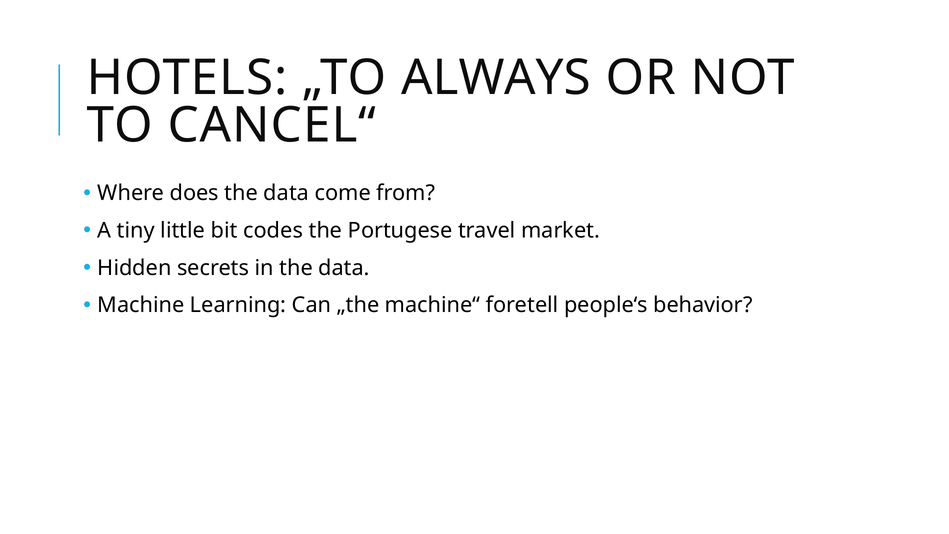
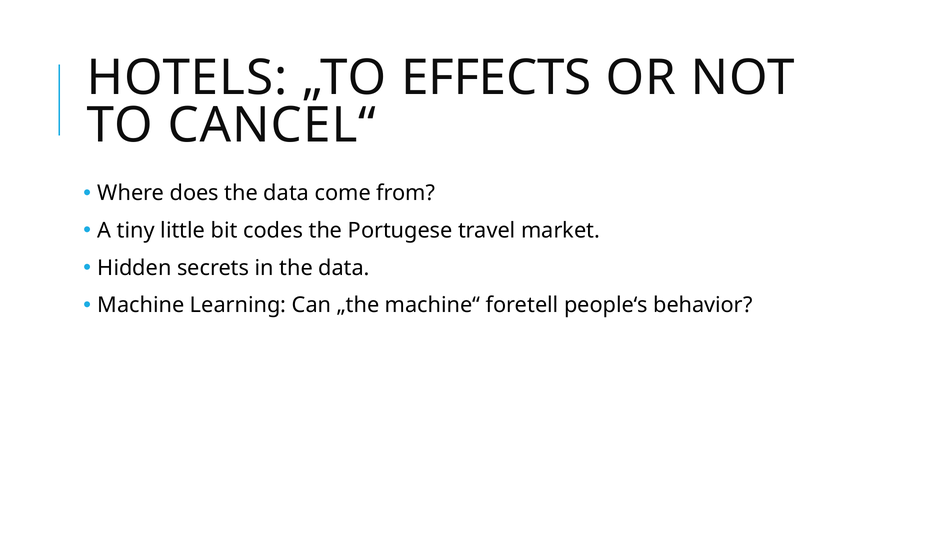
ALWAYS: ALWAYS -> EFFECTS
